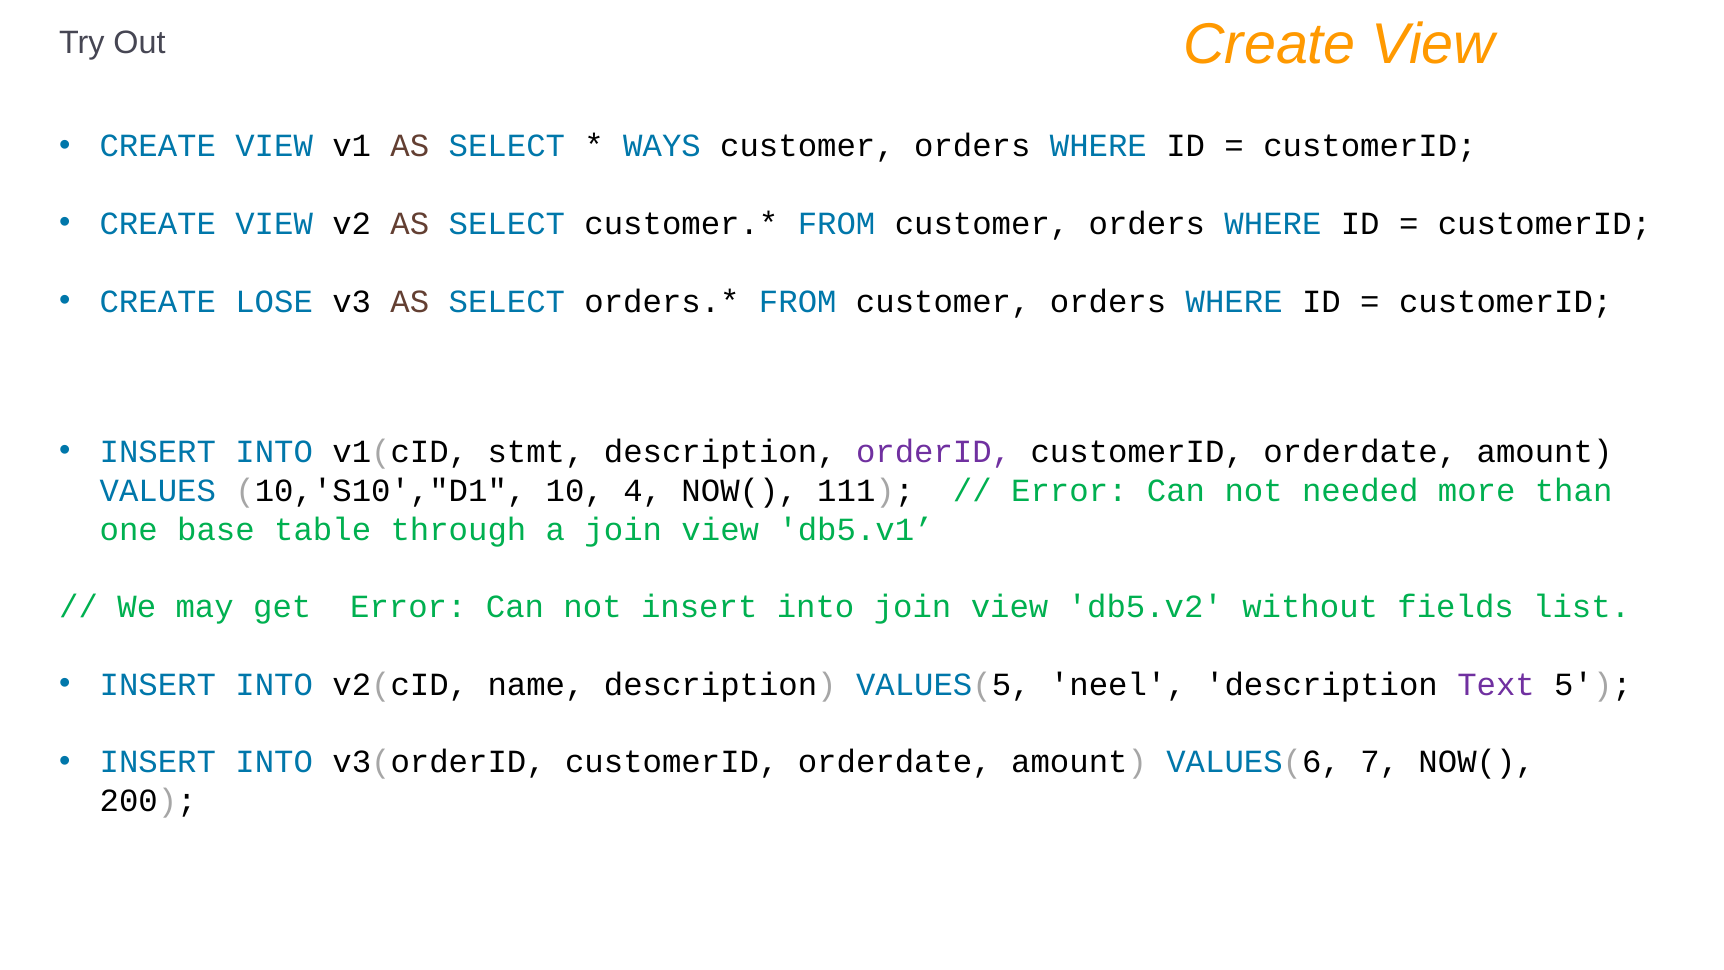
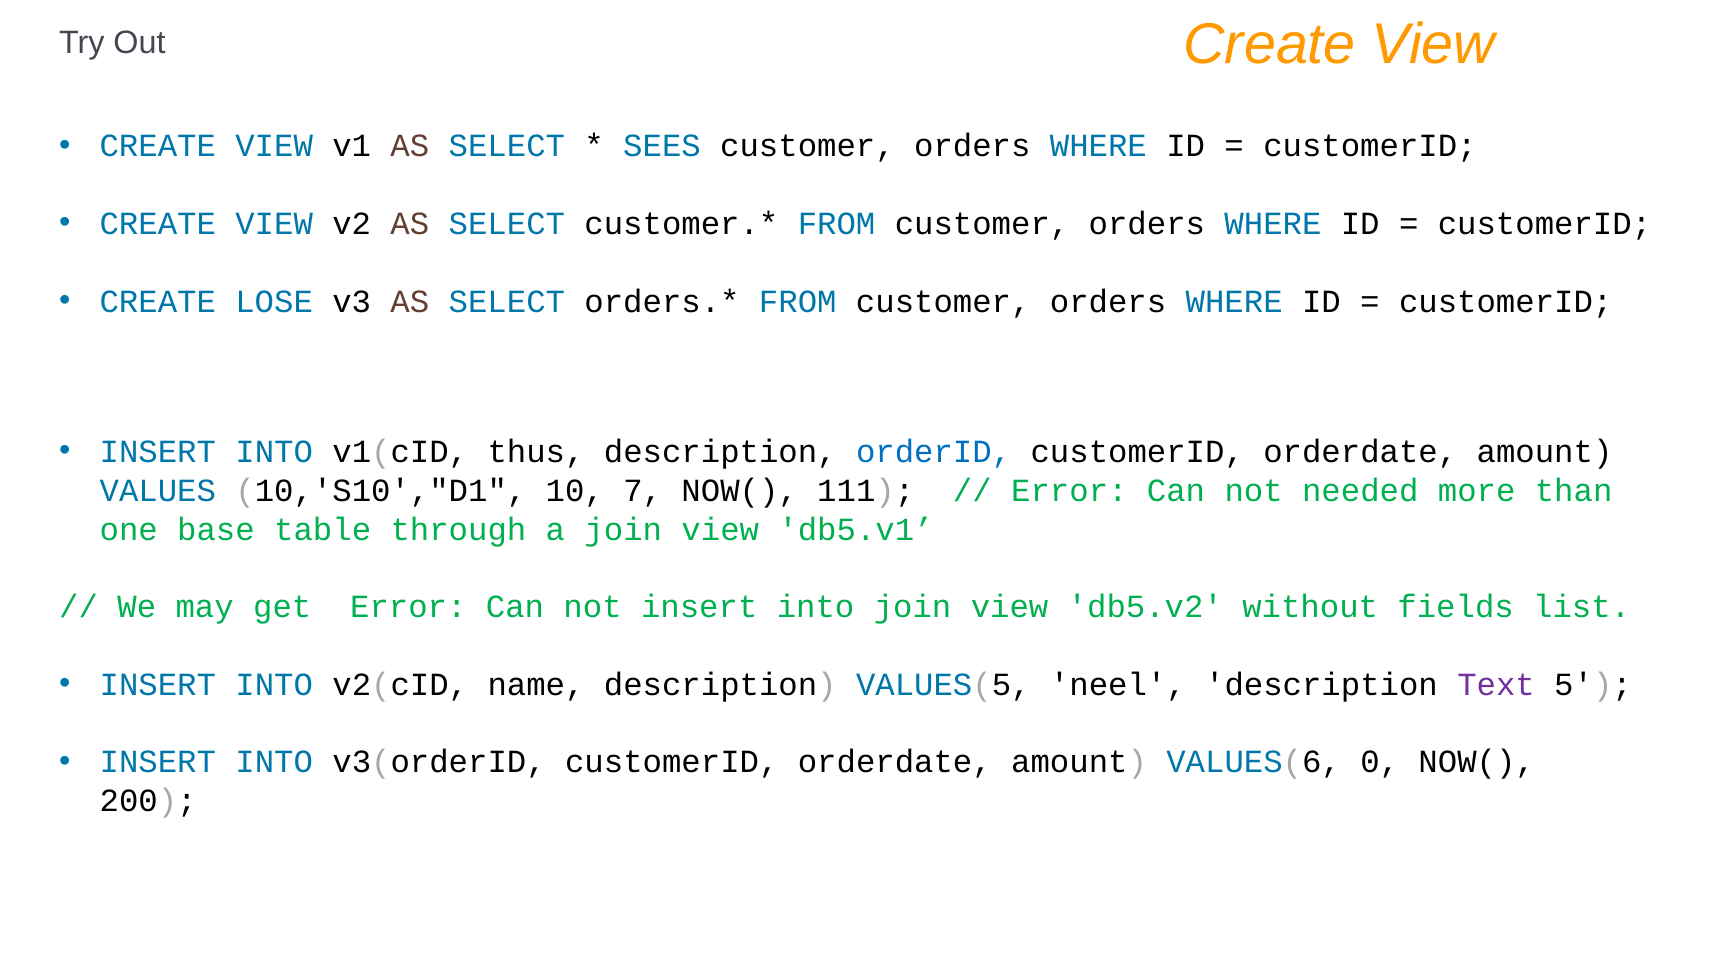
WAYS: WAYS -> SEES
stmt: stmt -> thus
orderID colour: purple -> blue
4: 4 -> 7
7: 7 -> 0
